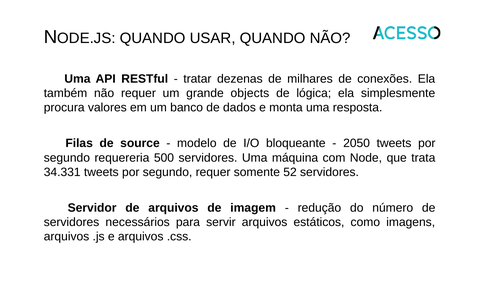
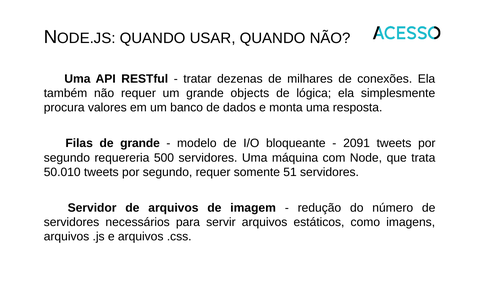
de source: source -> grande
2050: 2050 -> 2091
34.331: 34.331 -> 50.010
52: 52 -> 51
